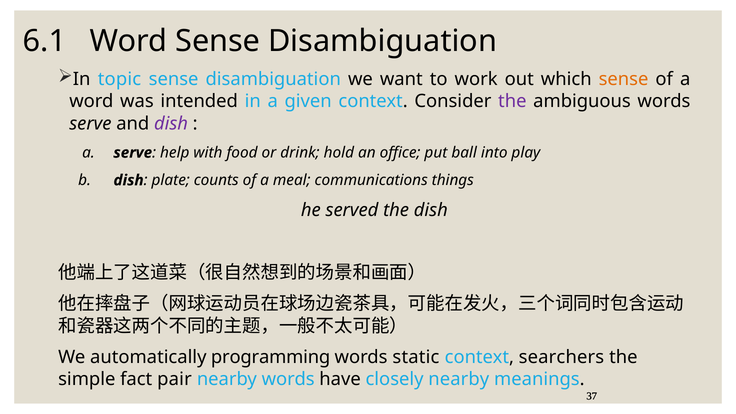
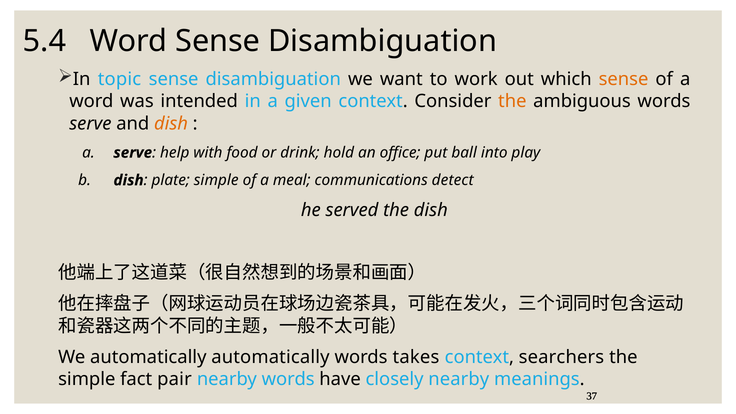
6.1: 6.1 -> 5.4
the at (512, 101) colour: purple -> orange
dish at (171, 123) colour: purple -> orange
plate counts: counts -> simple
things: things -> detect
automatically programming: programming -> automatically
static: static -> takes
